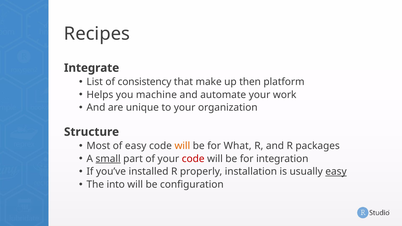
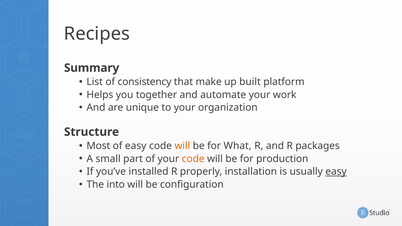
Integrate: Integrate -> Summary
then: then -> built
machine: machine -> together
small underline: present -> none
code at (193, 159) colour: red -> orange
integration: integration -> production
